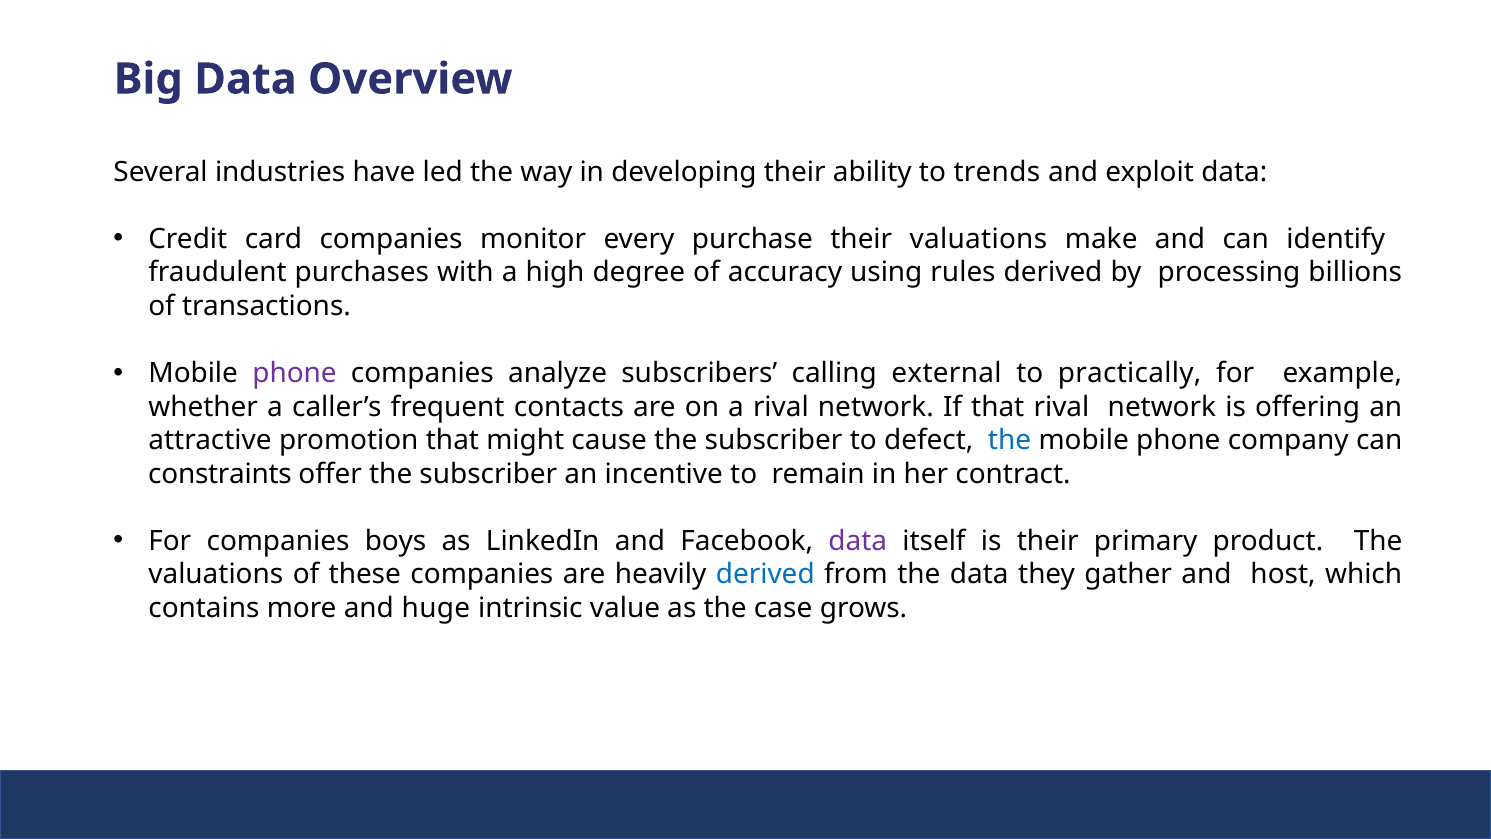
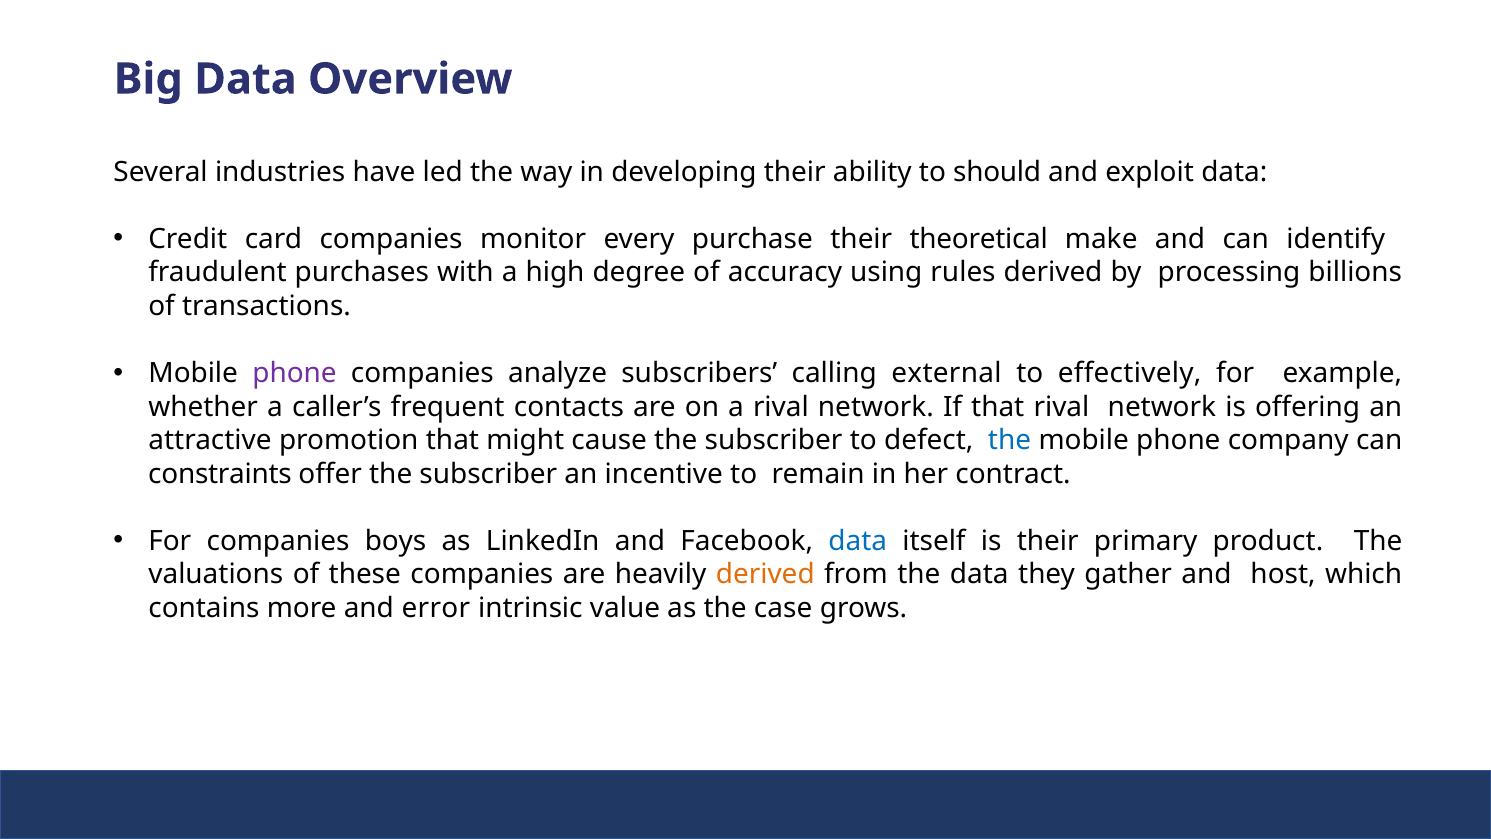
trends: trends -> should
their valuations: valuations -> theoretical
practically: practically -> effectively
data at (858, 541) colour: purple -> blue
derived at (765, 575) colour: blue -> orange
huge: huge -> error
